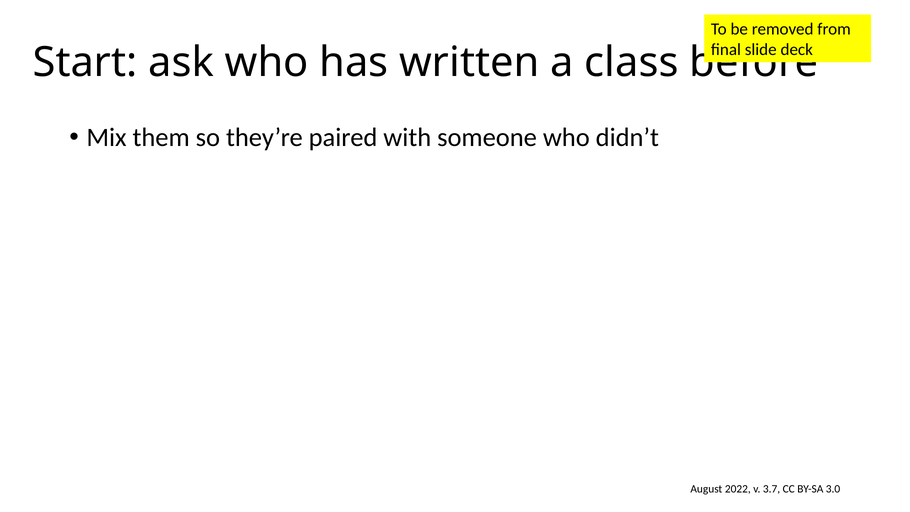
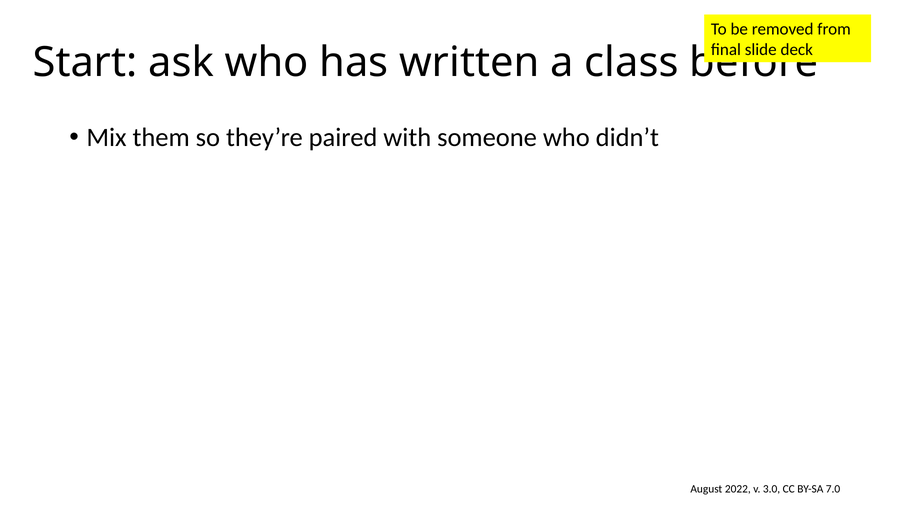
3.7: 3.7 -> 3.0
3.0: 3.0 -> 7.0
